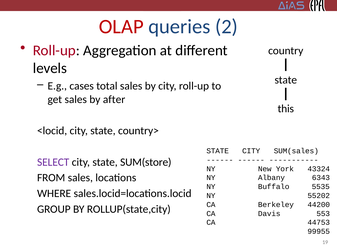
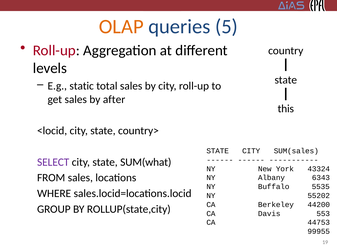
OLAP colour: red -> orange
2: 2 -> 5
cases: cases -> static
SUM(store: SUM(store -> SUM(what
